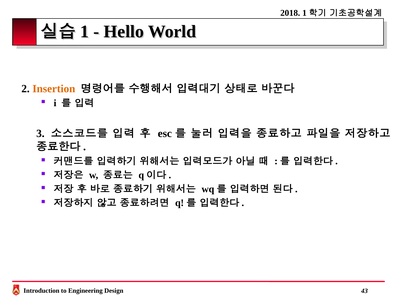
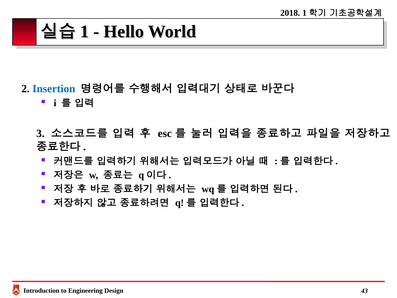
Insertion colour: orange -> blue
